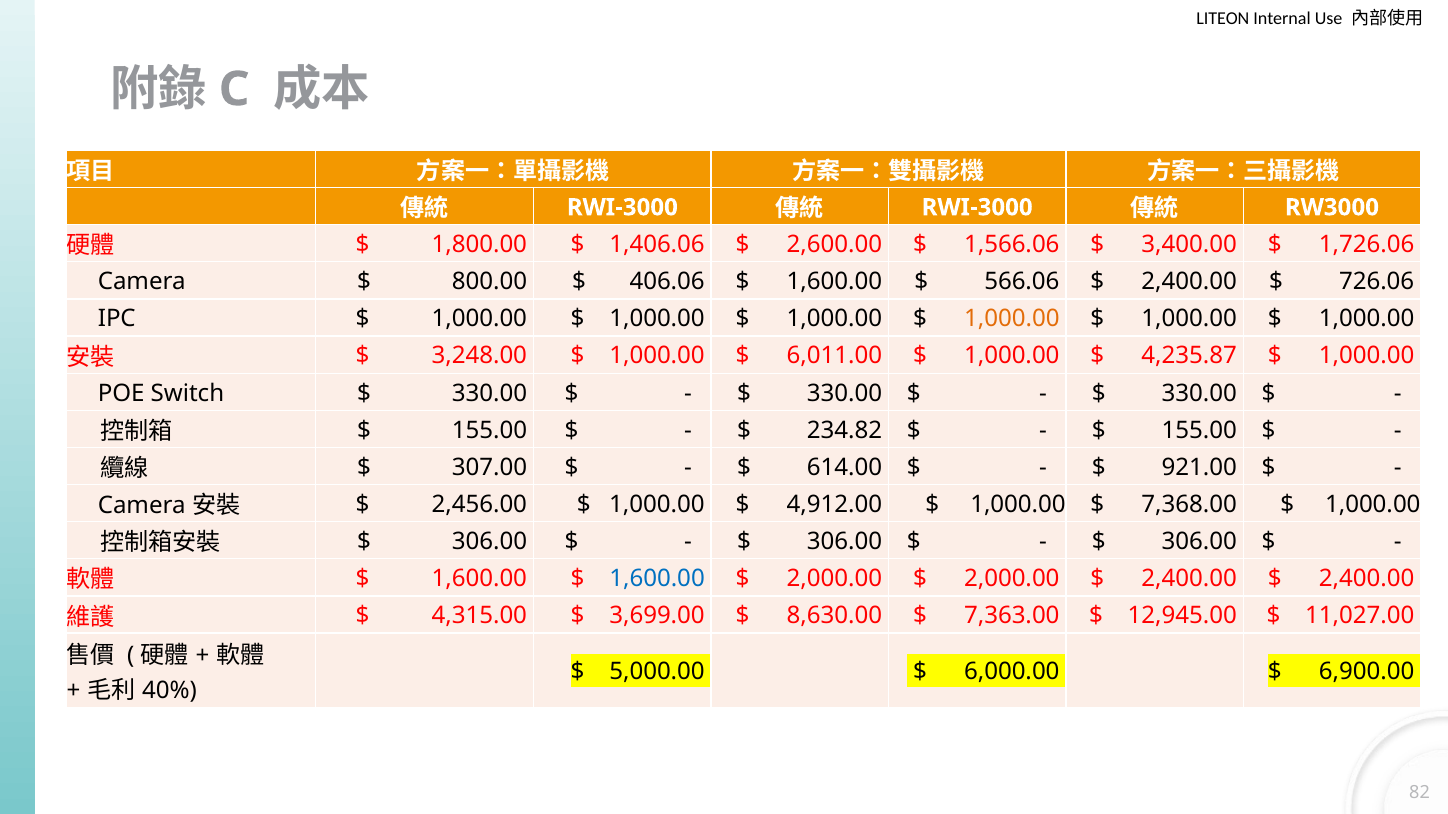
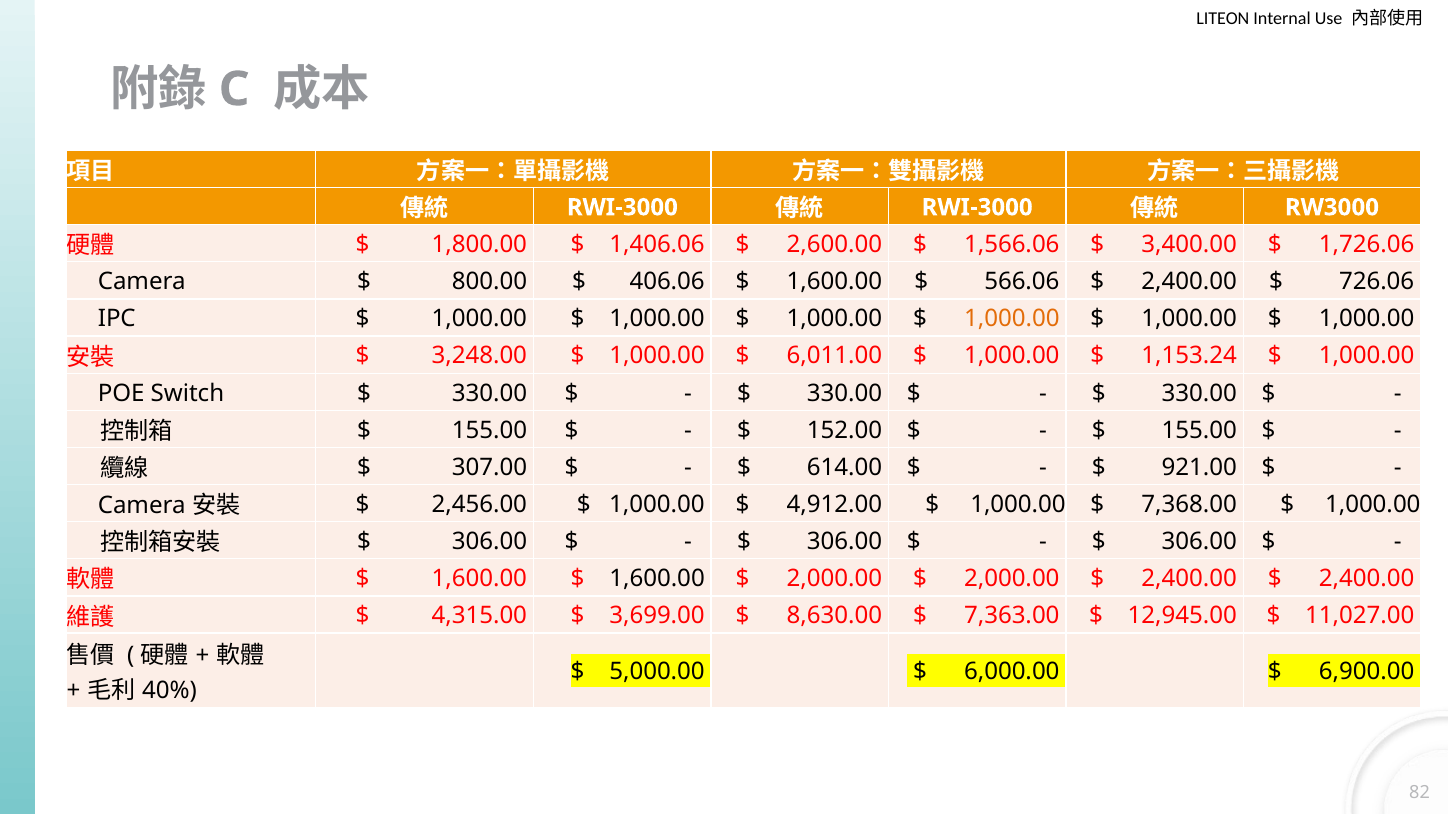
4,235.87: 4,235.87 -> 1,153.24
234.82: 234.82 -> 152.00
1,600.00 at (657, 579) colour: blue -> black
